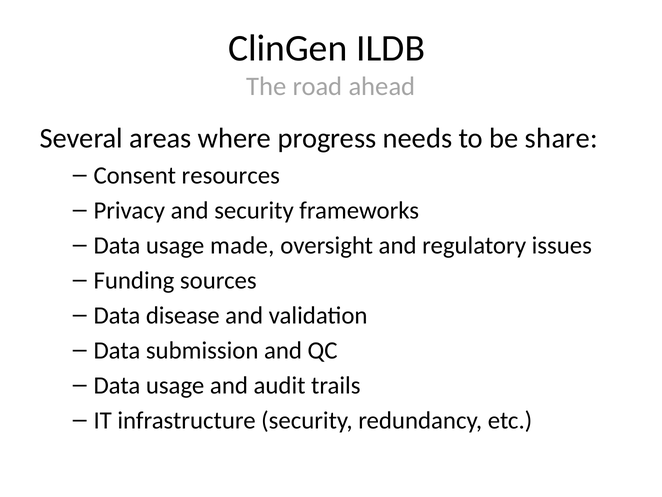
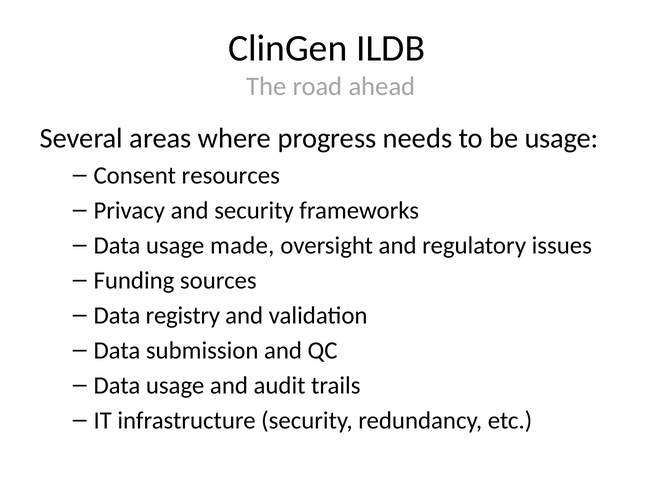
be share: share -> usage
disease: disease -> registry
